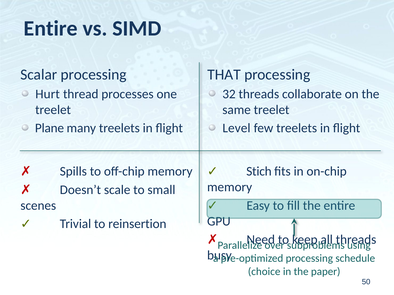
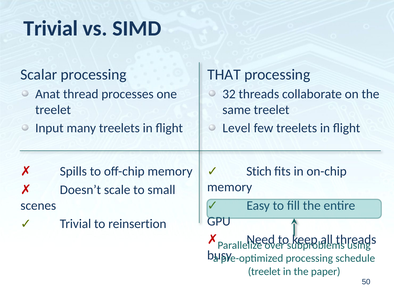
Entire at (51, 28): Entire -> Trivial
Hurt: Hurt -> Anat
Plane: Plane -> Input
choice at (264, 272): choice -> treelet
